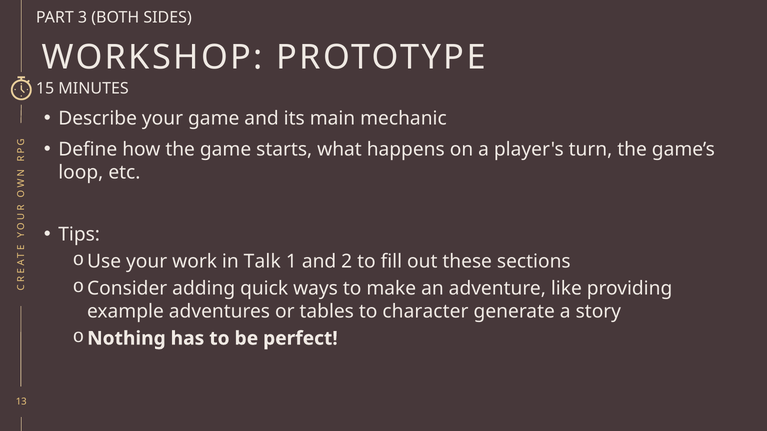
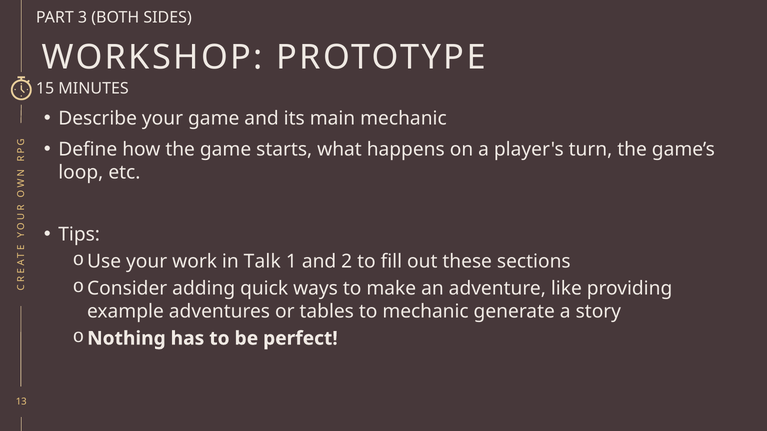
to character: character -> mechanic
